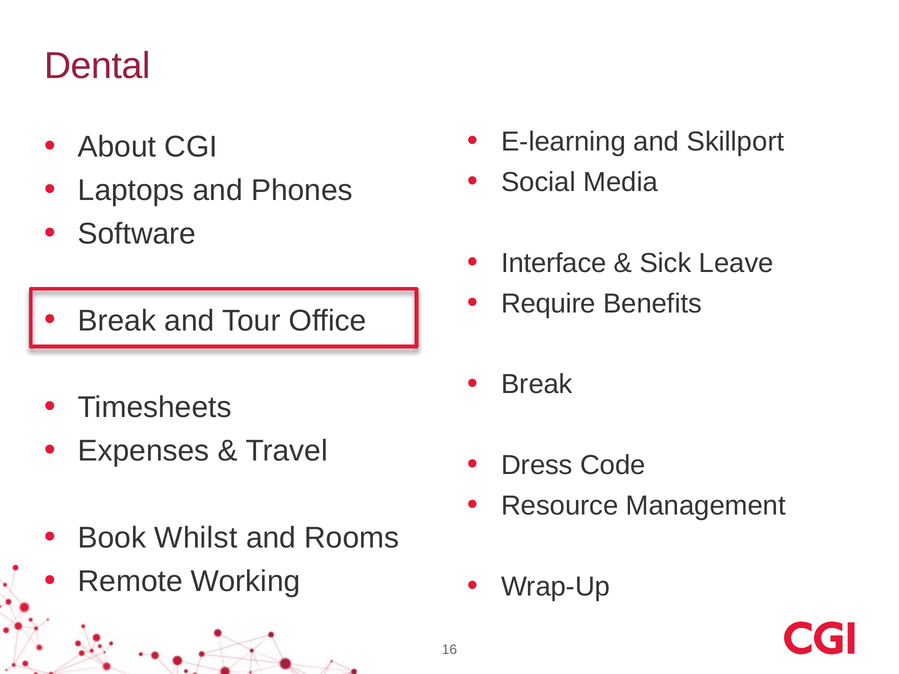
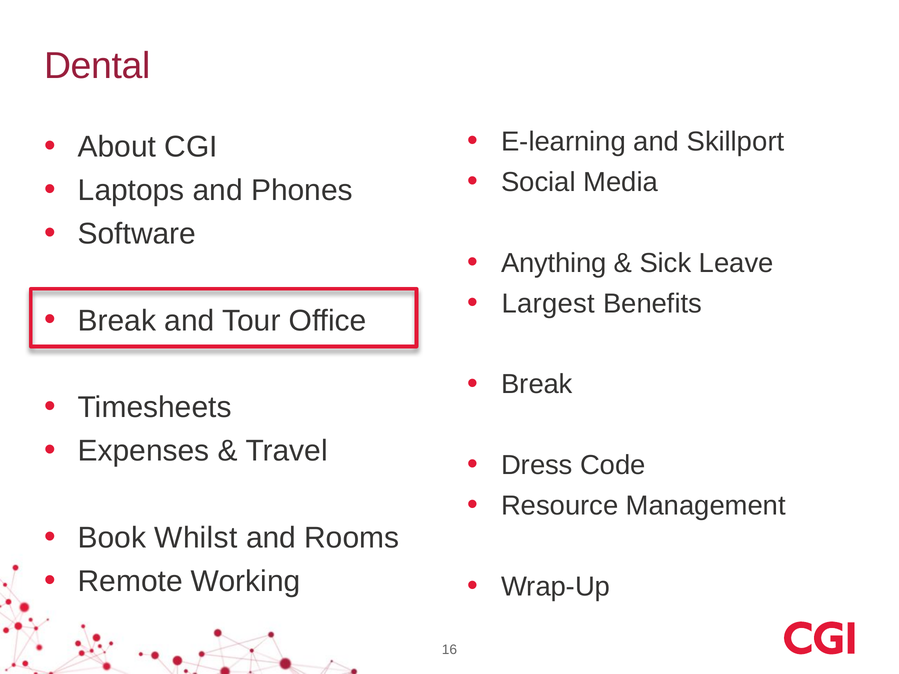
Interface: Interface -> Anything
Require: Require -> Largest
